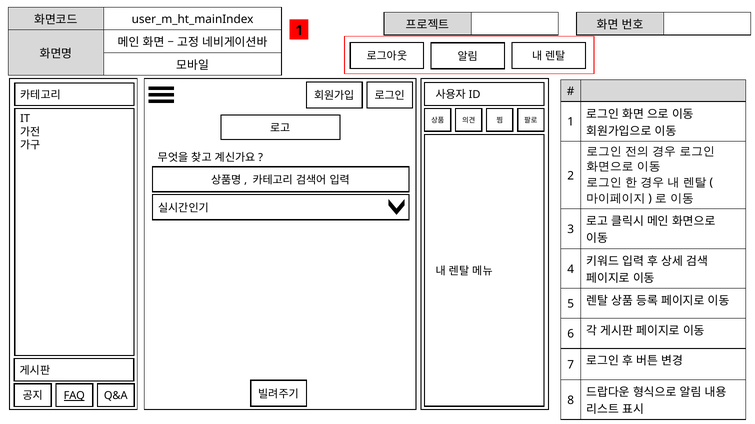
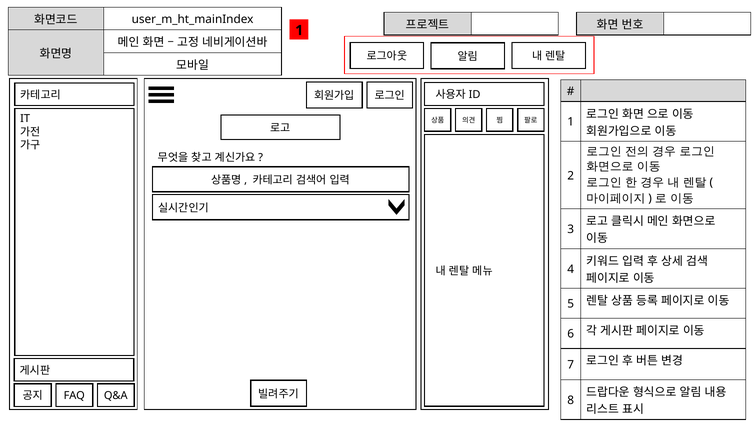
FAQ underline: present -> none
